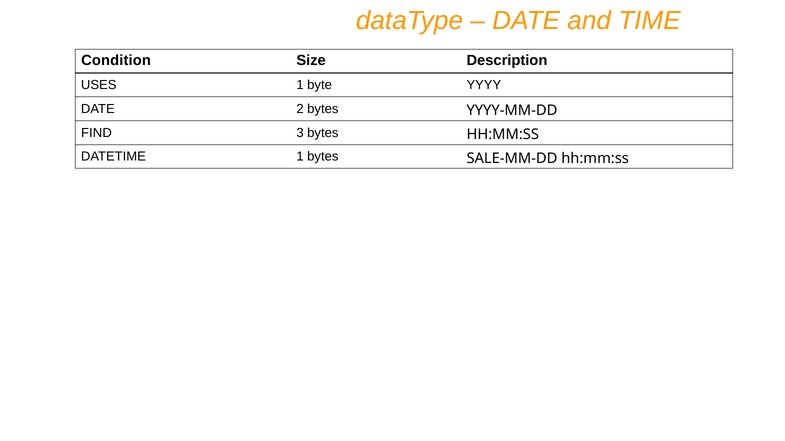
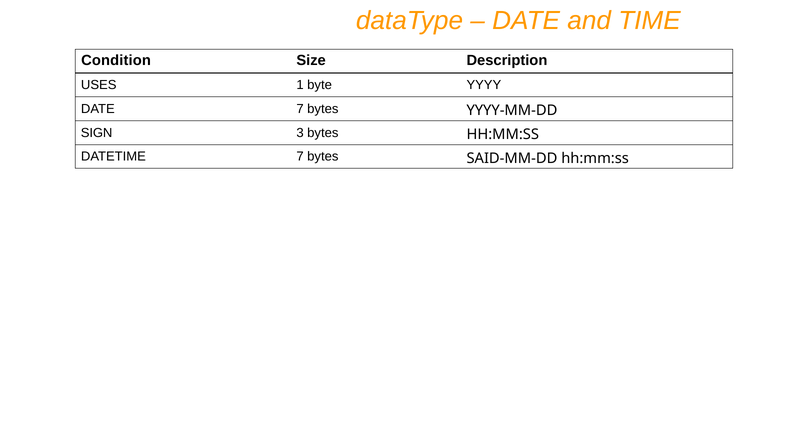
DATE 2: 2 -> 7
FIND: FIND -> SIGN
DATETIME 1: 1 -> 7
SALE-MM-DD: SALE-MM-DD -> SAID-MM-DD
